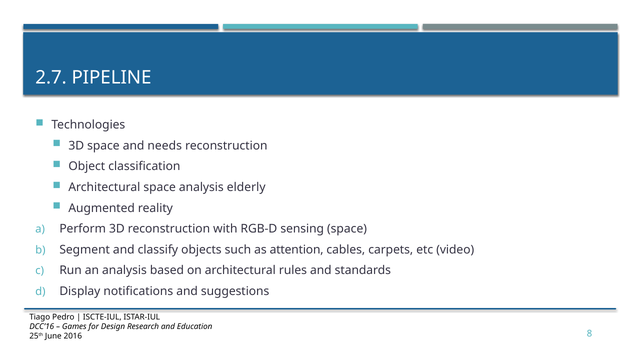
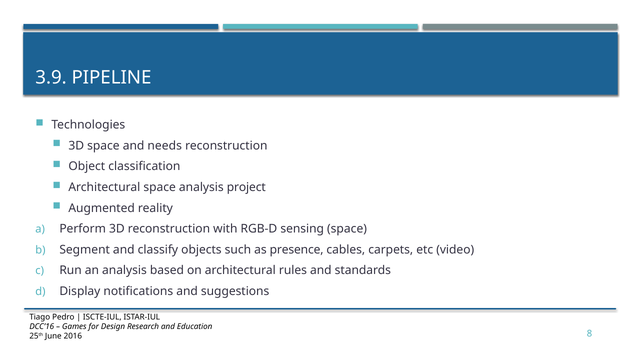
2.7: 2.7 -> 3.9
elderly: elderly -> project
attention: attention -> presence
